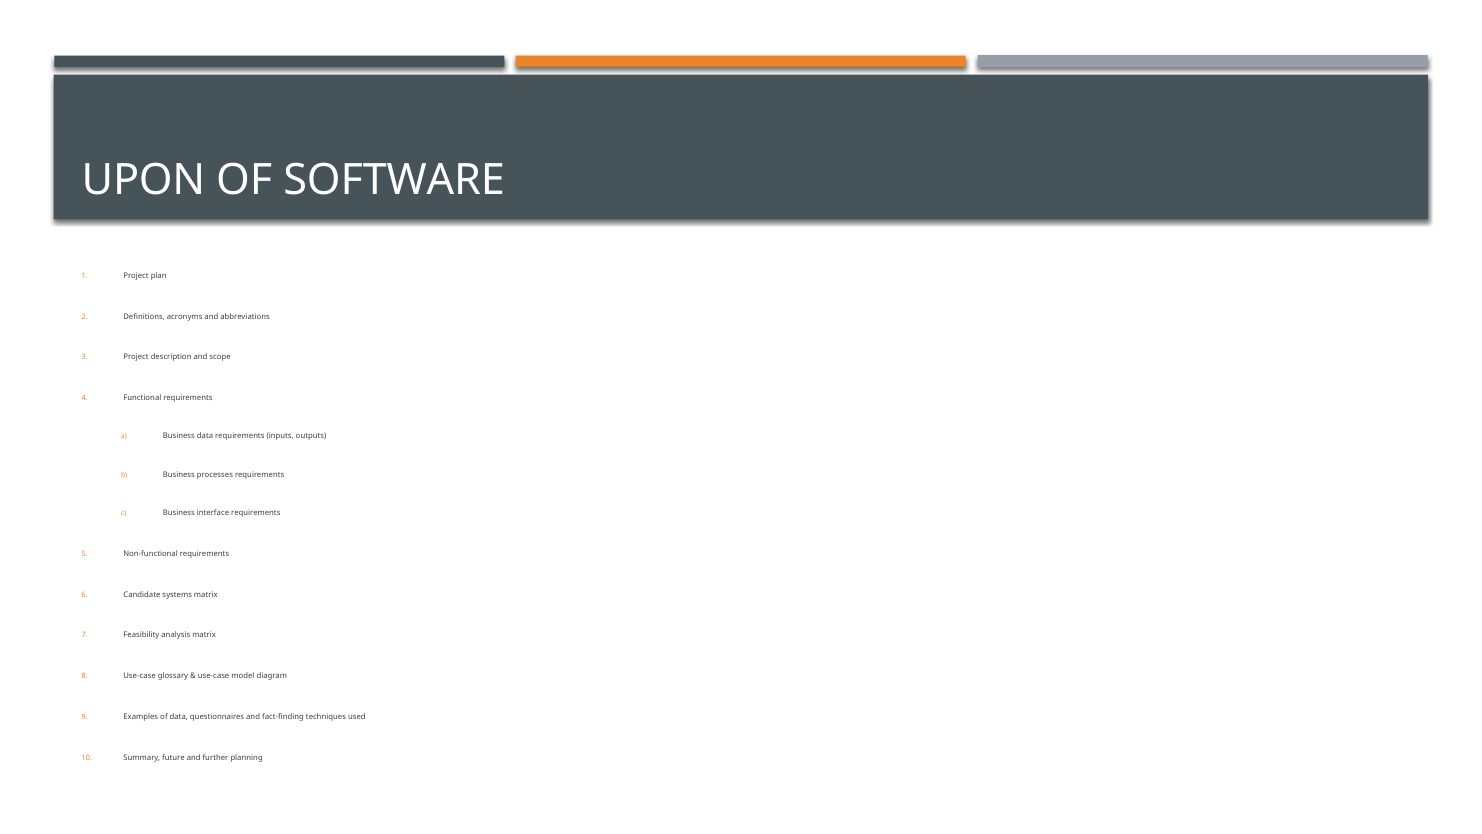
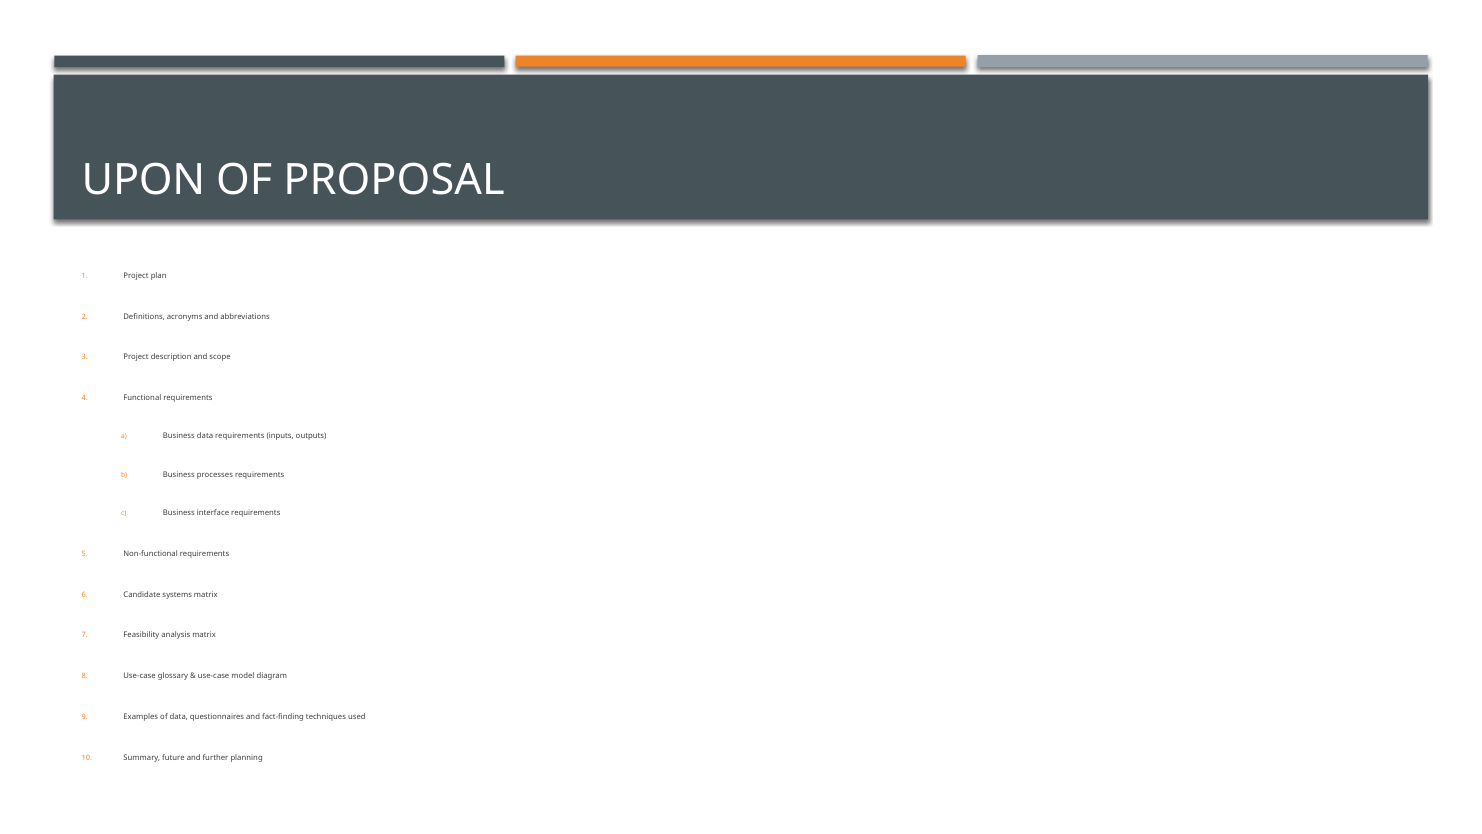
SOFTWARE: SOFTWARE -> PROPOSAL
